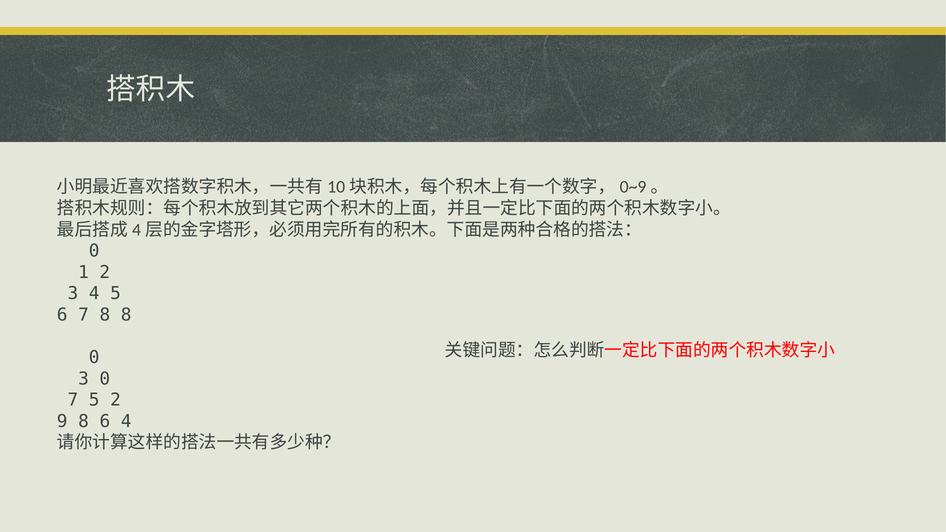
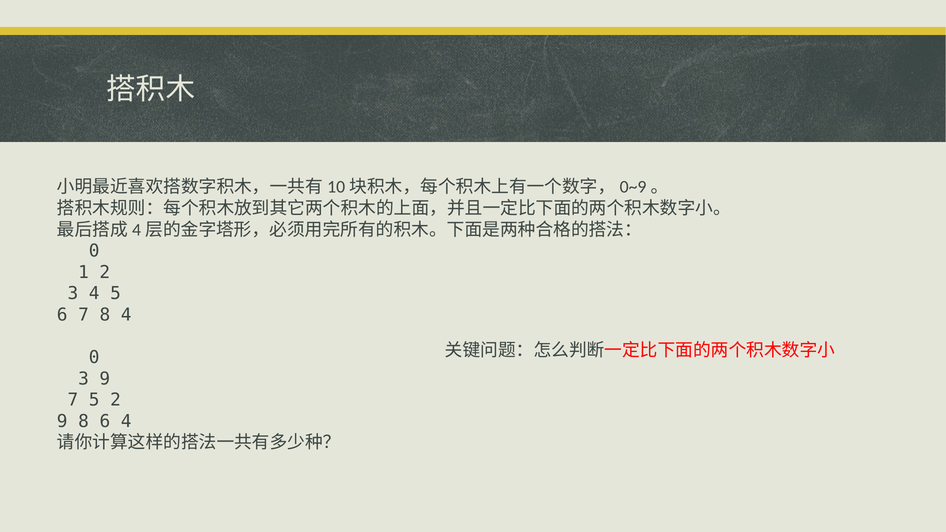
8 8: 8 -> 4
3 0: 0 -> 9
